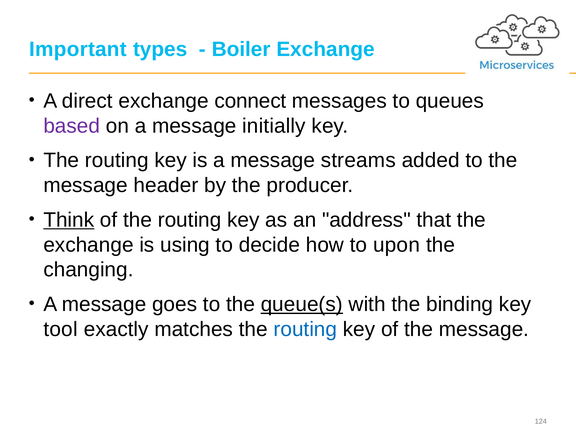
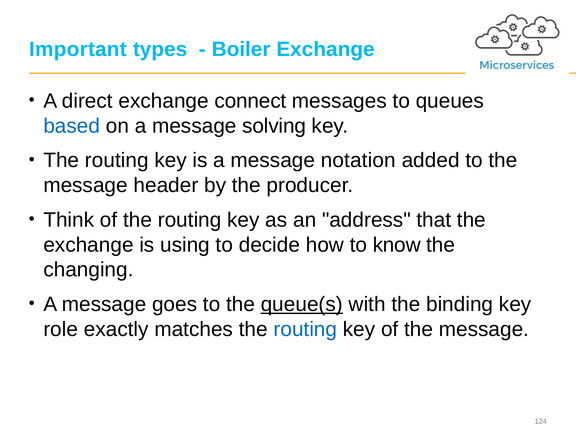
based colour: purple -> blue
initially: initially -> solving
streams: streams -> notation
Think underline: present -> none
upon: upon -> know
tool: tool -> role
